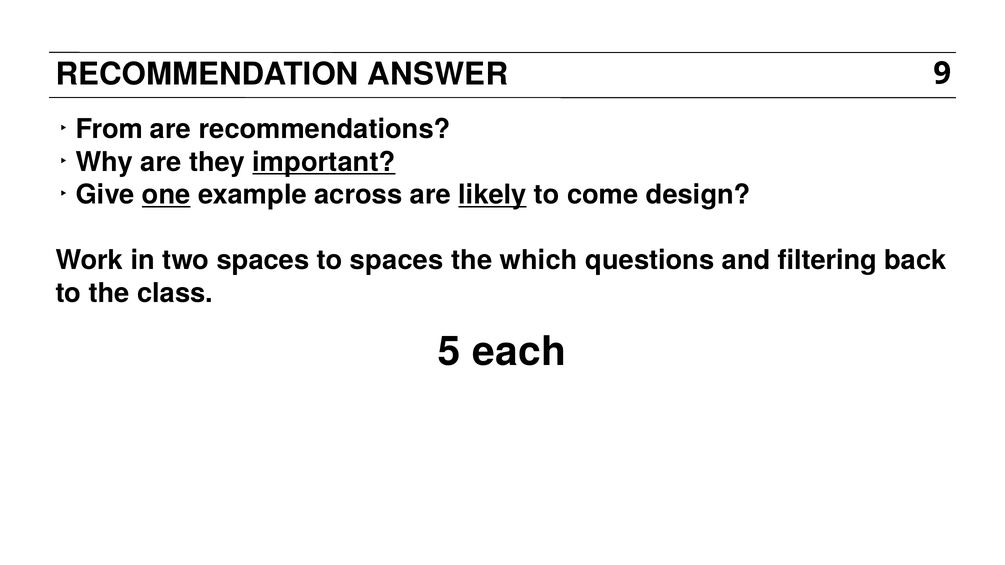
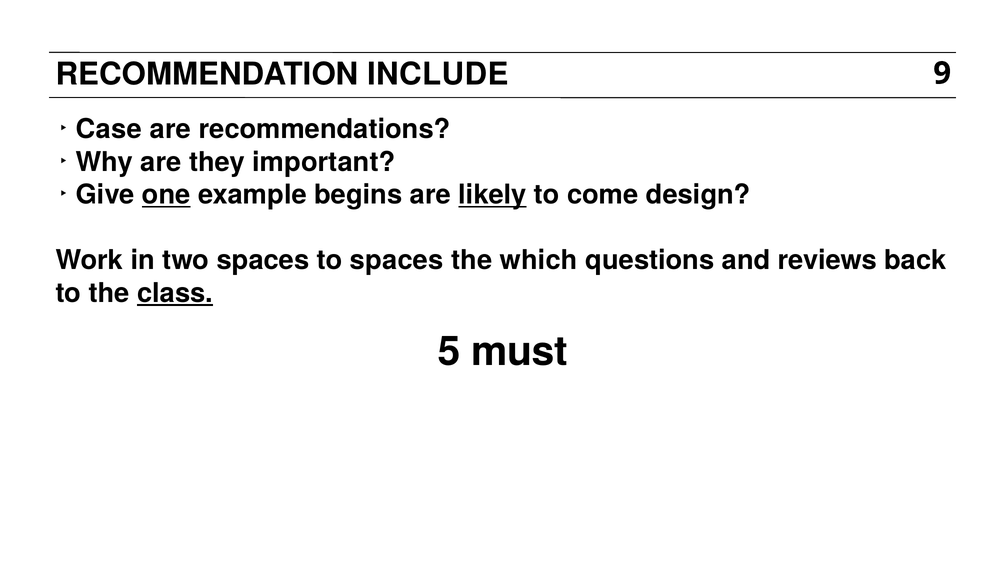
ANSWER: ANSWER -> INCLUDE
From: From -> Case
important underline: present -> none
across: across -> begins
filtering: filtering -> reviews
class underline: none -> present
each: each -> must
